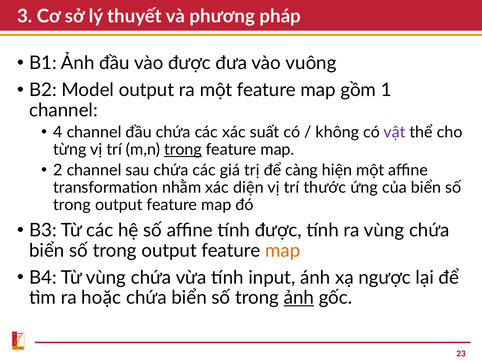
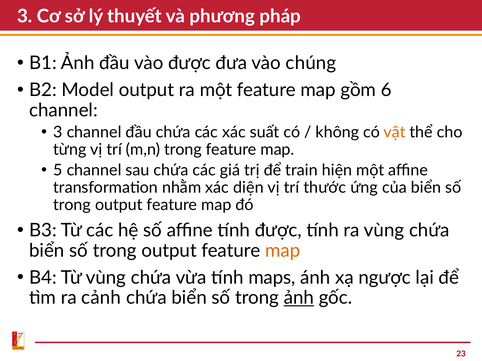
vuông: vuông -> chúng
1: 1 -> 6
4 at (58, 133): 4 -> 3
vật colour: purple -> orange
trong at (183, 150) underline: present -> none
2: 2 -> 5
càng: càng -> train
input: input -> maps
hoặc: hoặc -> cảnh
